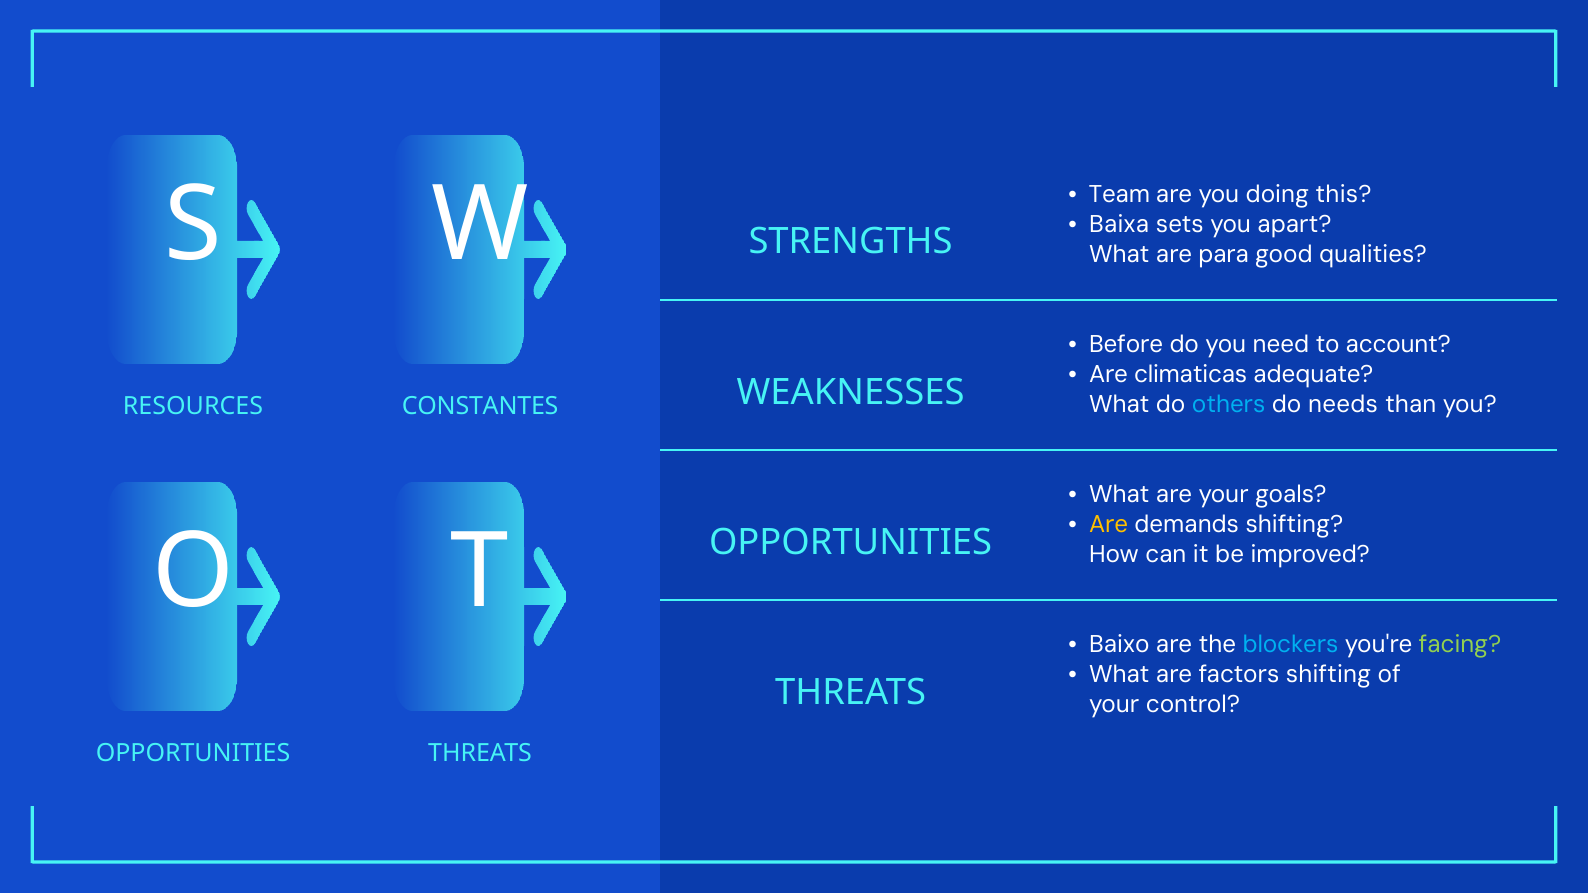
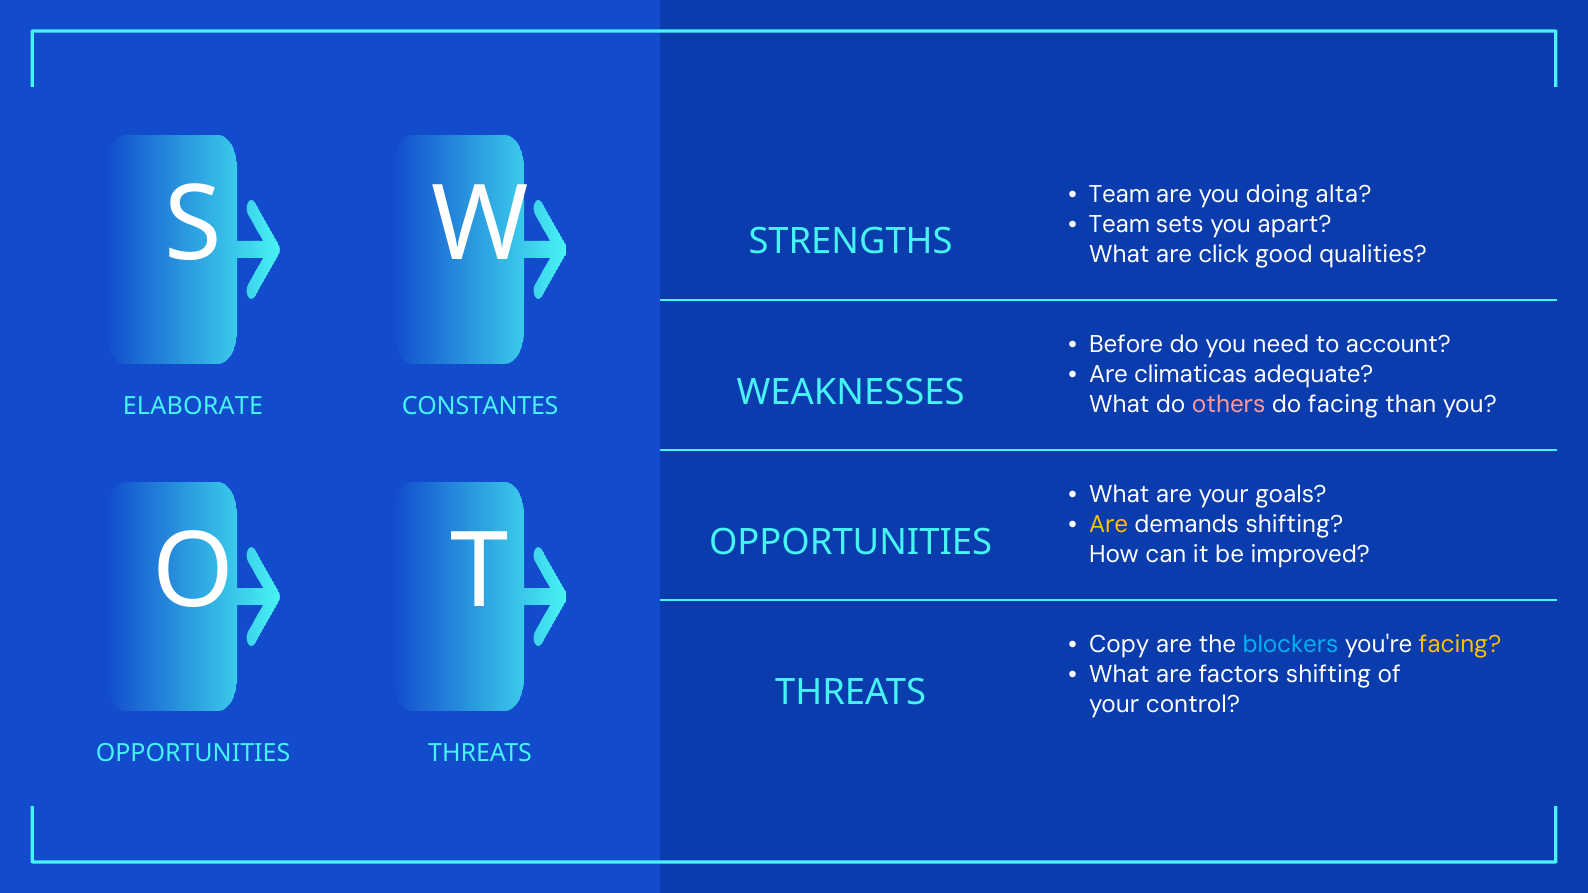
this: this -> alta
Baixa at (1119, 224): Baixa -> Team
para: para -> click
others colour: light blue -> pink
do needs: needs -> facing
RESOURCES: RESOURCES -> ELABORATE
Baixo: Baixo -> Copy
facing at (1460, 645) colour: light green -> yellow
